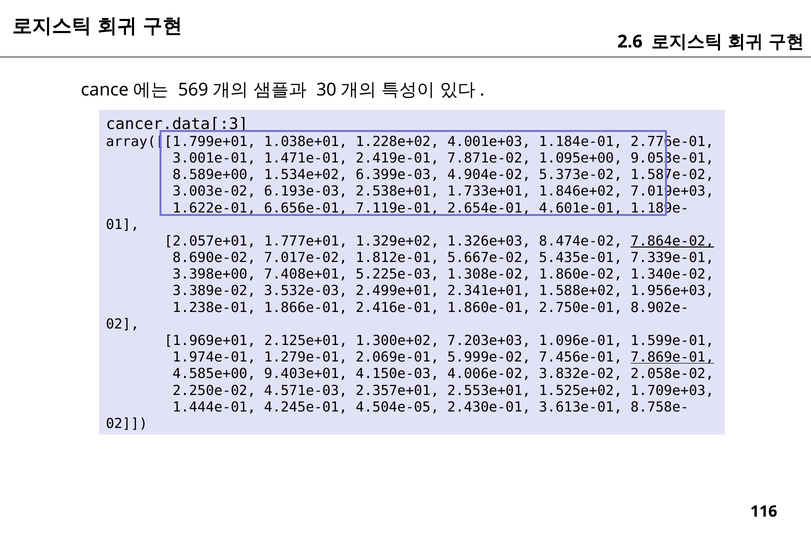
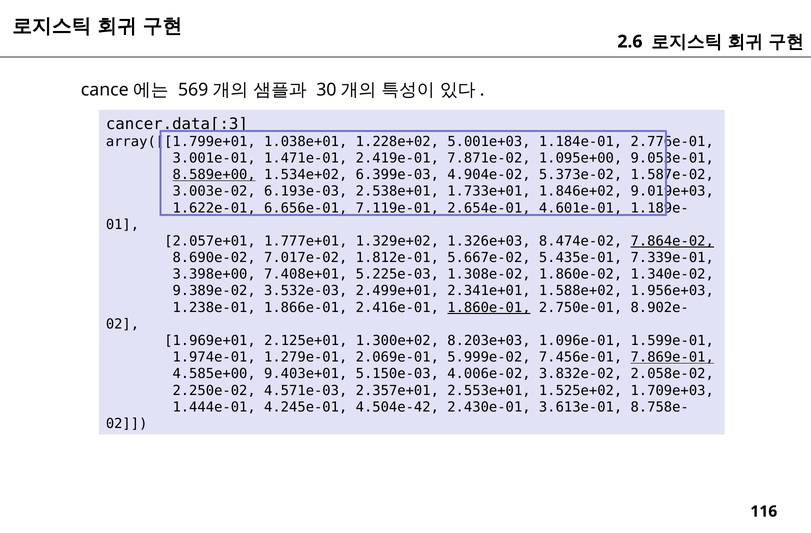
4.001e+03: 4.001e+03 -> 5.001e+03
8.589e+00 underline: none -> present
7.019e+03: 7.019e+03 -> 9.019e+03
3.389e-02: 3.389e-02 -> 9.389e-02
1.860e-01 underline: none -> present
7.203e+03: 7.203e+03 -> 8.203e+03
4.150e-03: 4.150e-03 -> 5.150e-03
4.504e-05: 4.504e-05 -> 4.504e-42
